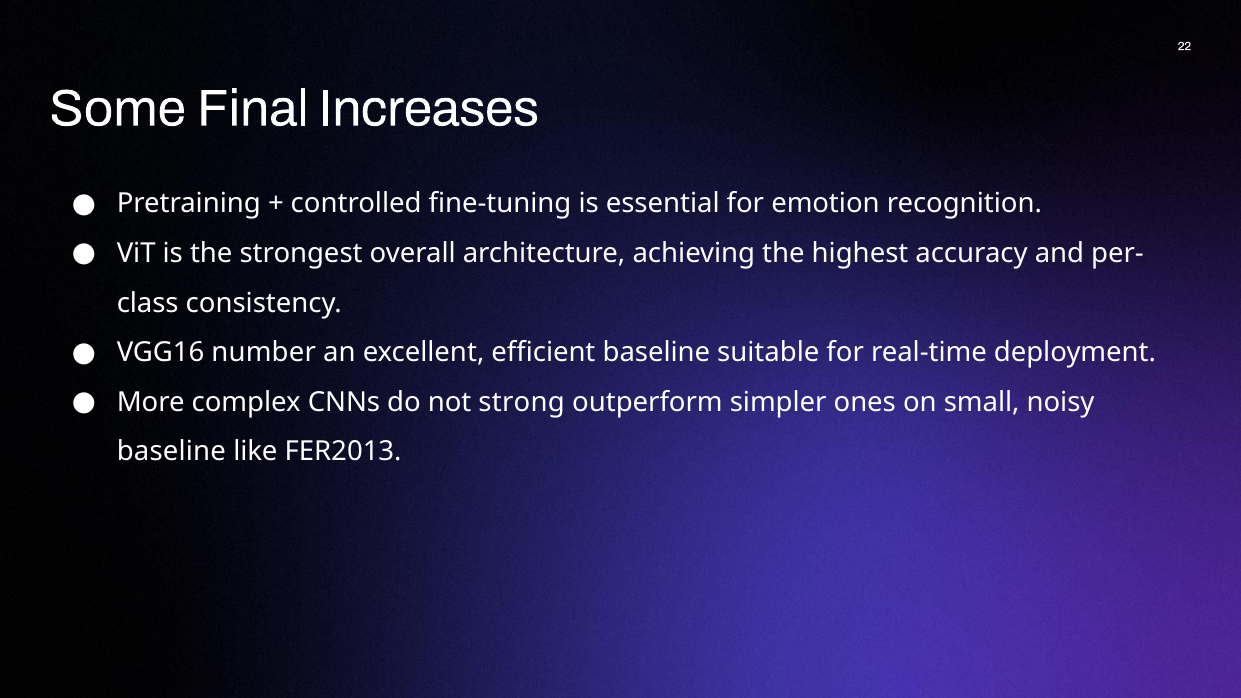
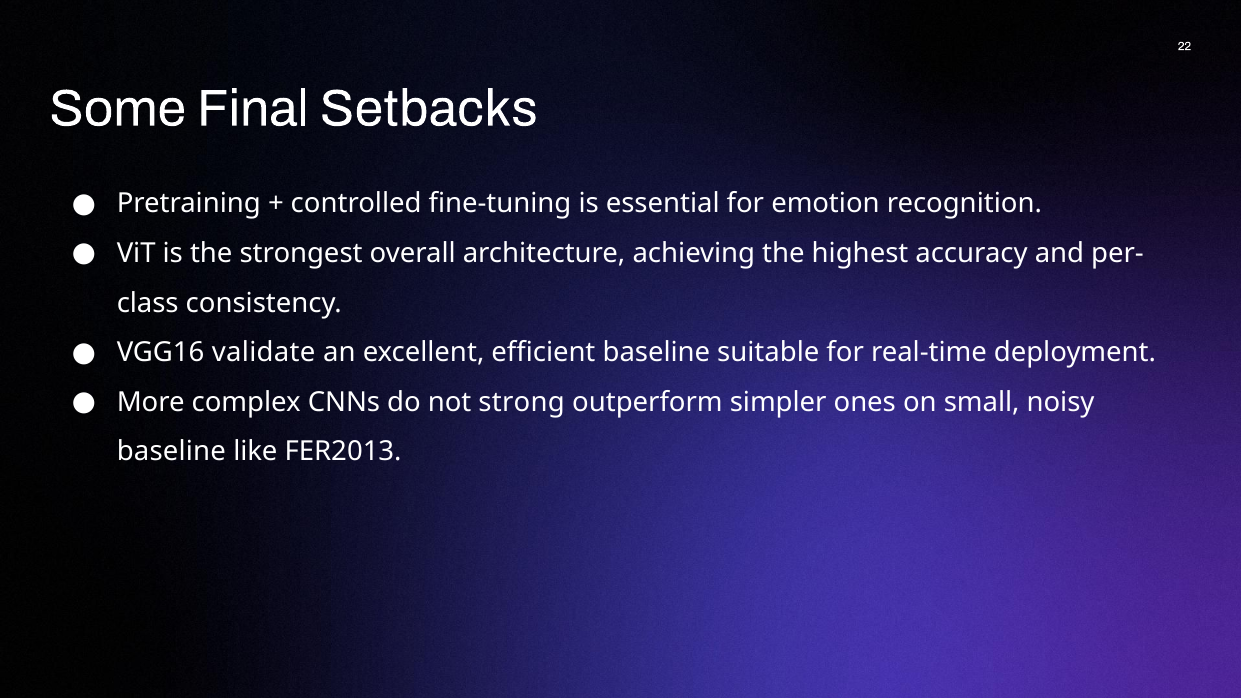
Increases: Increases -> Setbacks
number: number -> validate
